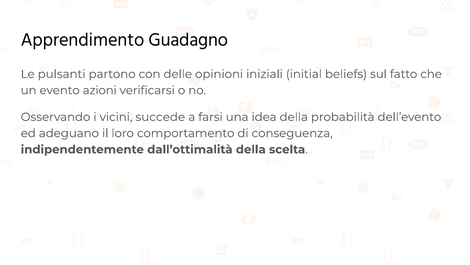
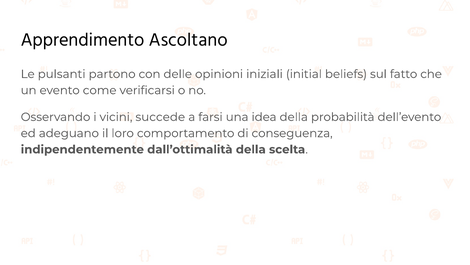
Guadagno: Guadagno -> Ascoltano
azioni: azioni -> come
